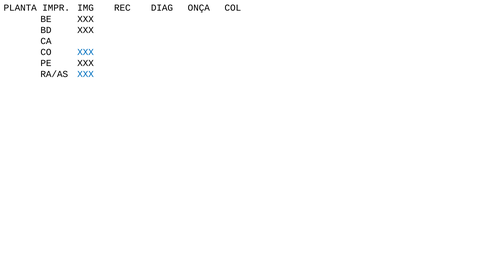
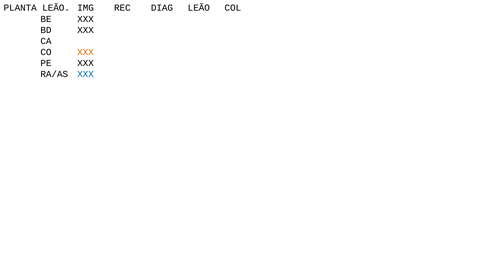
PLANTA IMPR: IMPR -> LEÃO
DIAG ONÇA: ONÇA -> LEÃO
XXX at (86, 52) colour: blue -> orange
